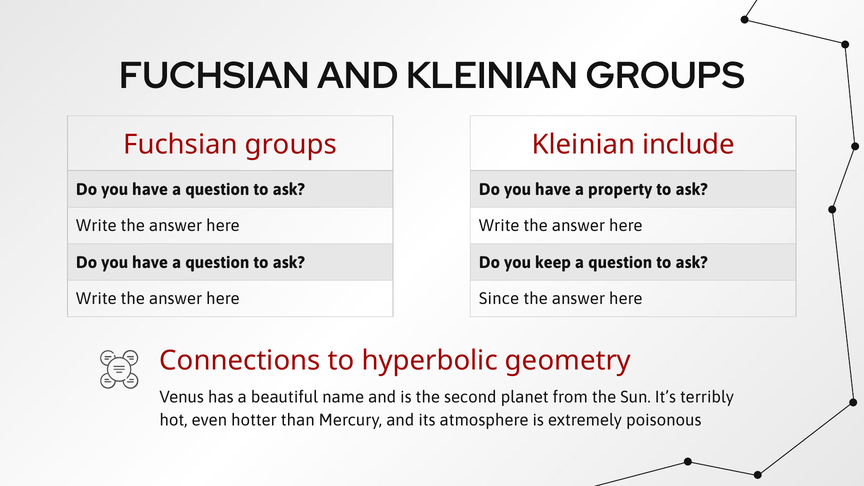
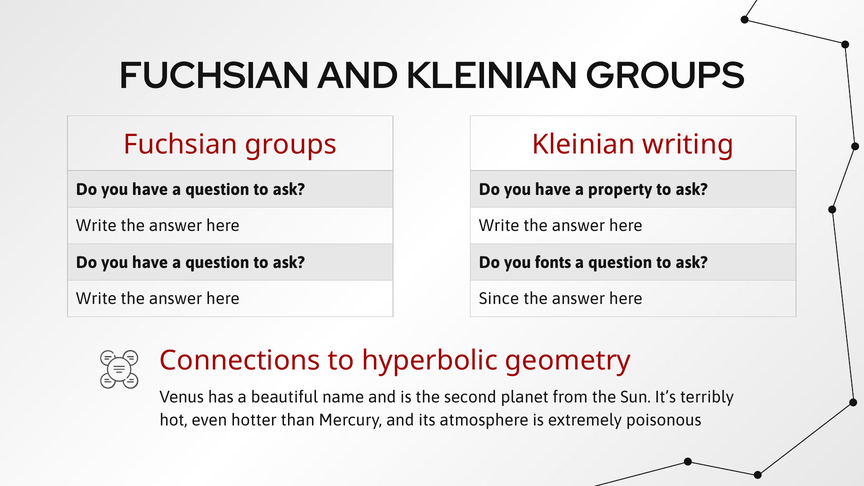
include: include -> writing
keep: keep -> fonts
